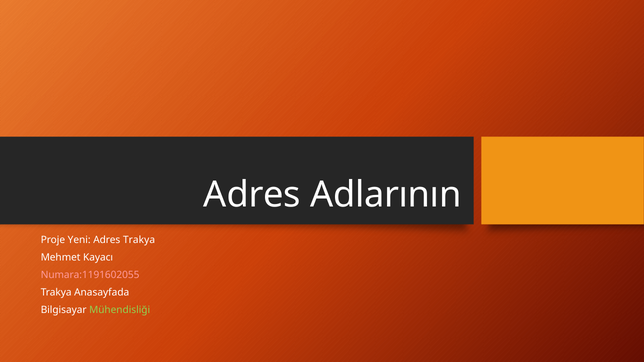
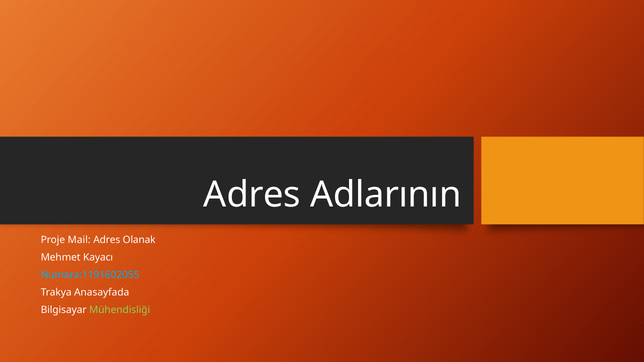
Yeni: Yeni -> Mail
Adres Trakya: Trakya -> Olanak
Numara:1191602055 colour: pink -> light blue
